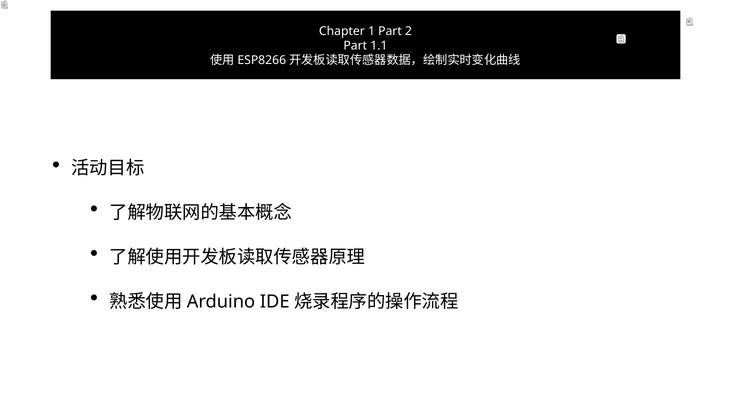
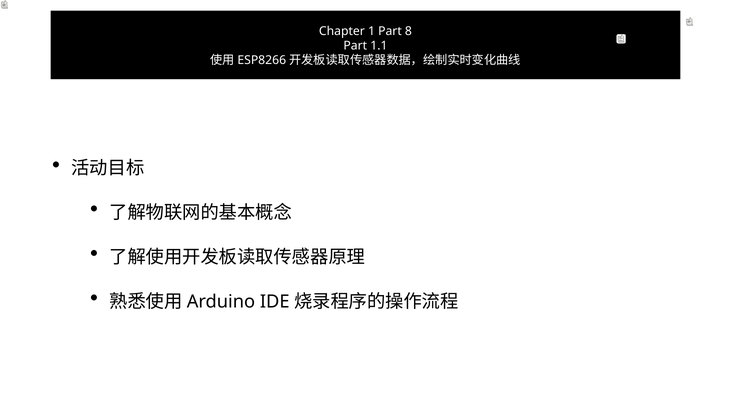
2: 2 -> 8
